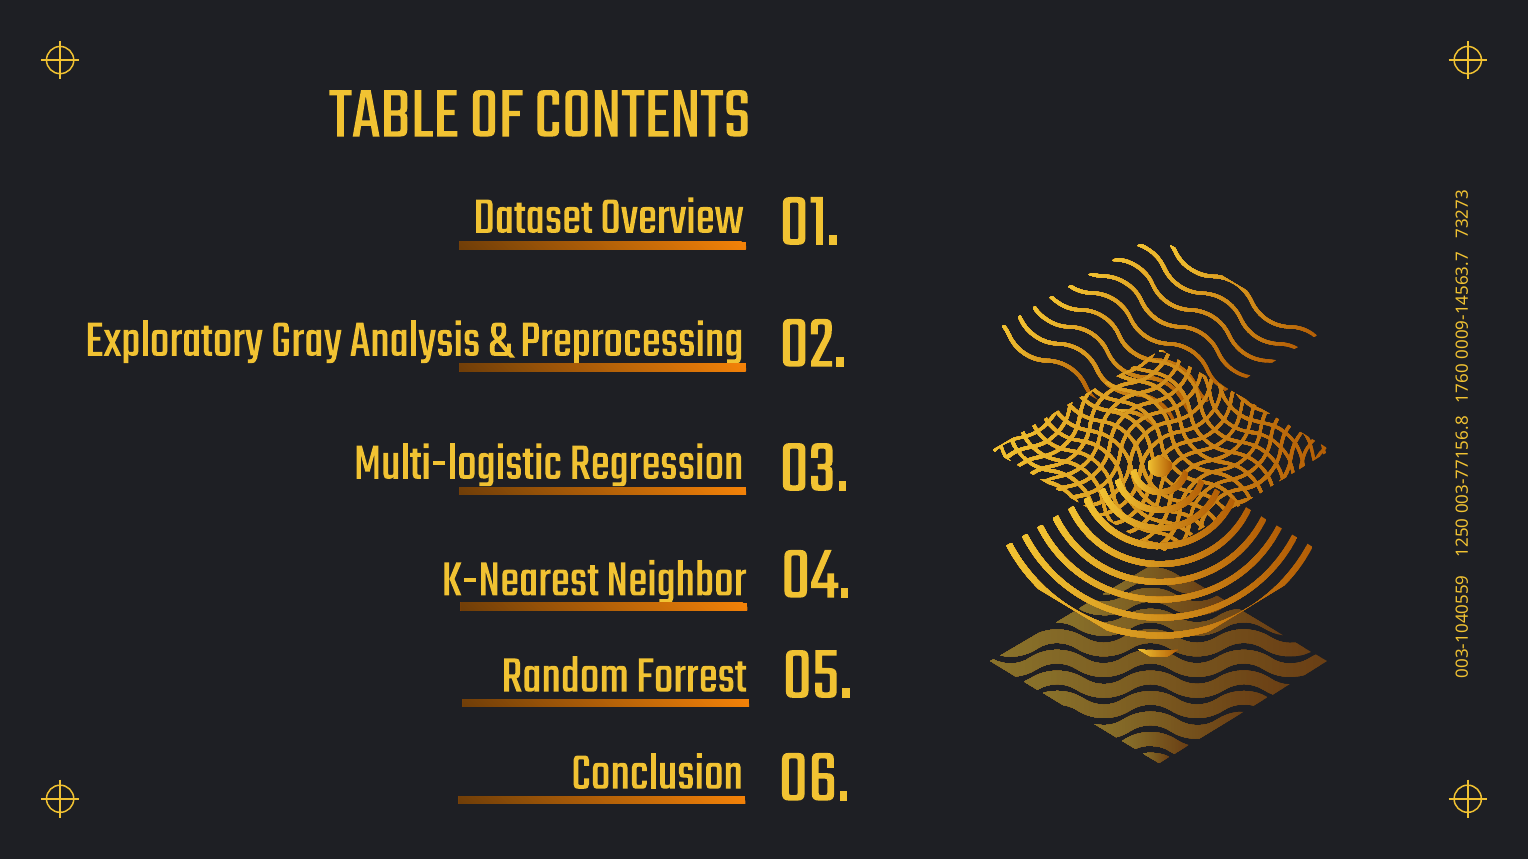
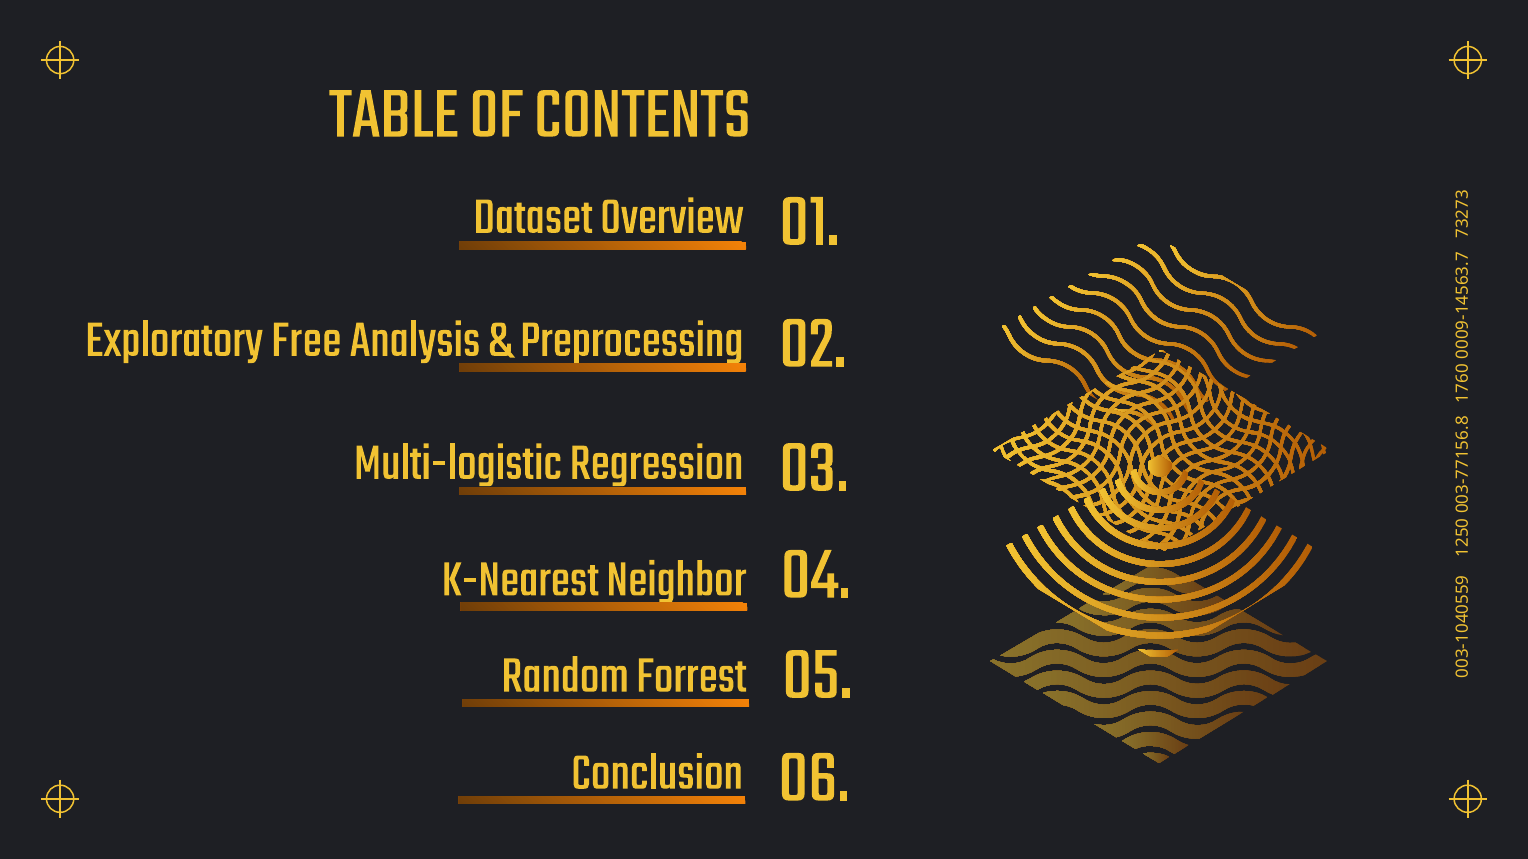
Gray: Gray -> Free
